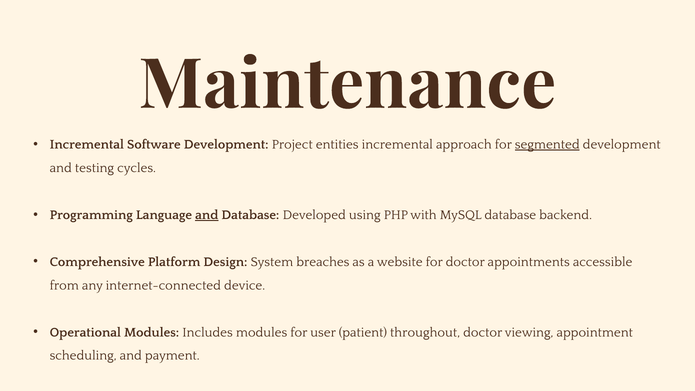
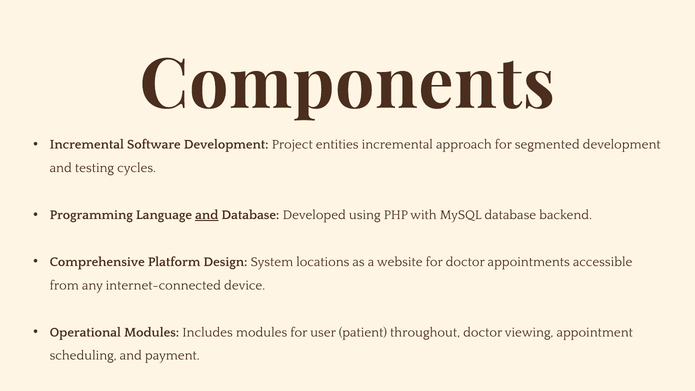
Maintenance: Maintenance -> Components
segmented underline: present -> none
breaches: breaches -> locations
